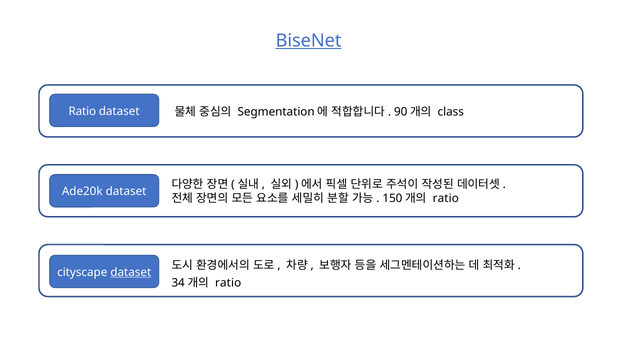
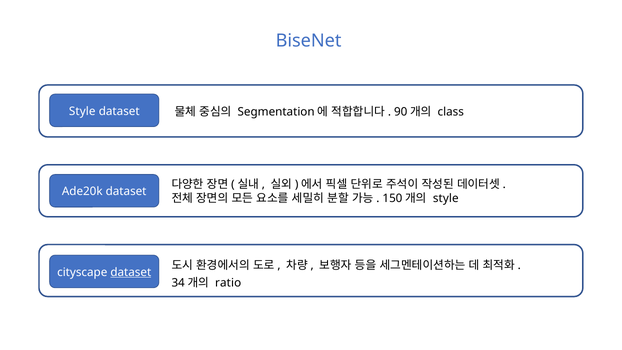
BiseNet underline: present -> none
Ratio at (82, 111): Ratio -> Style
ratio at (446, 199): ratio -> style
